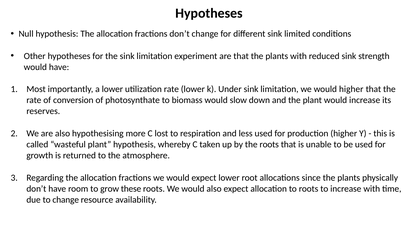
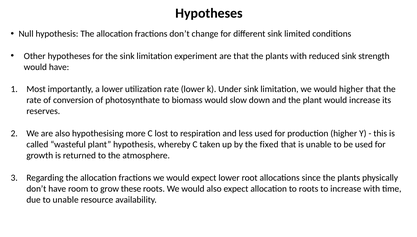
the roots: roots -> fixed
to change: change -> unable
